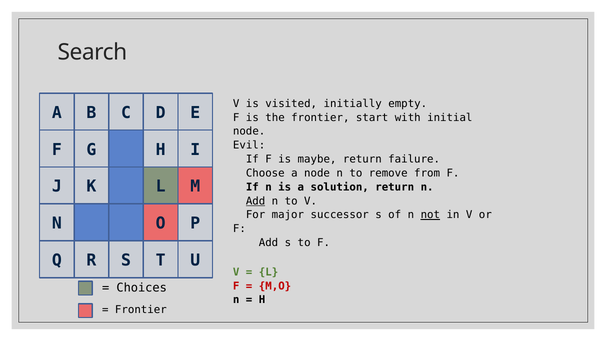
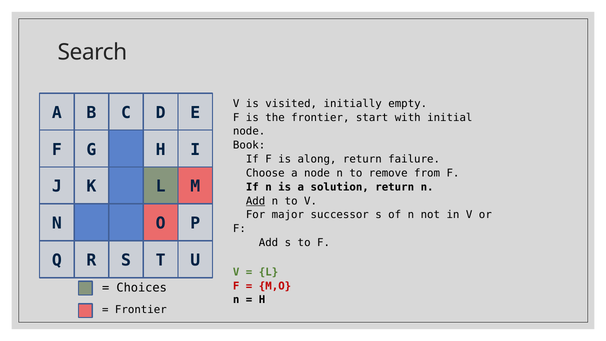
Evil: Evil -> Book
maybe: maybe -> along
not underline: present -> none
